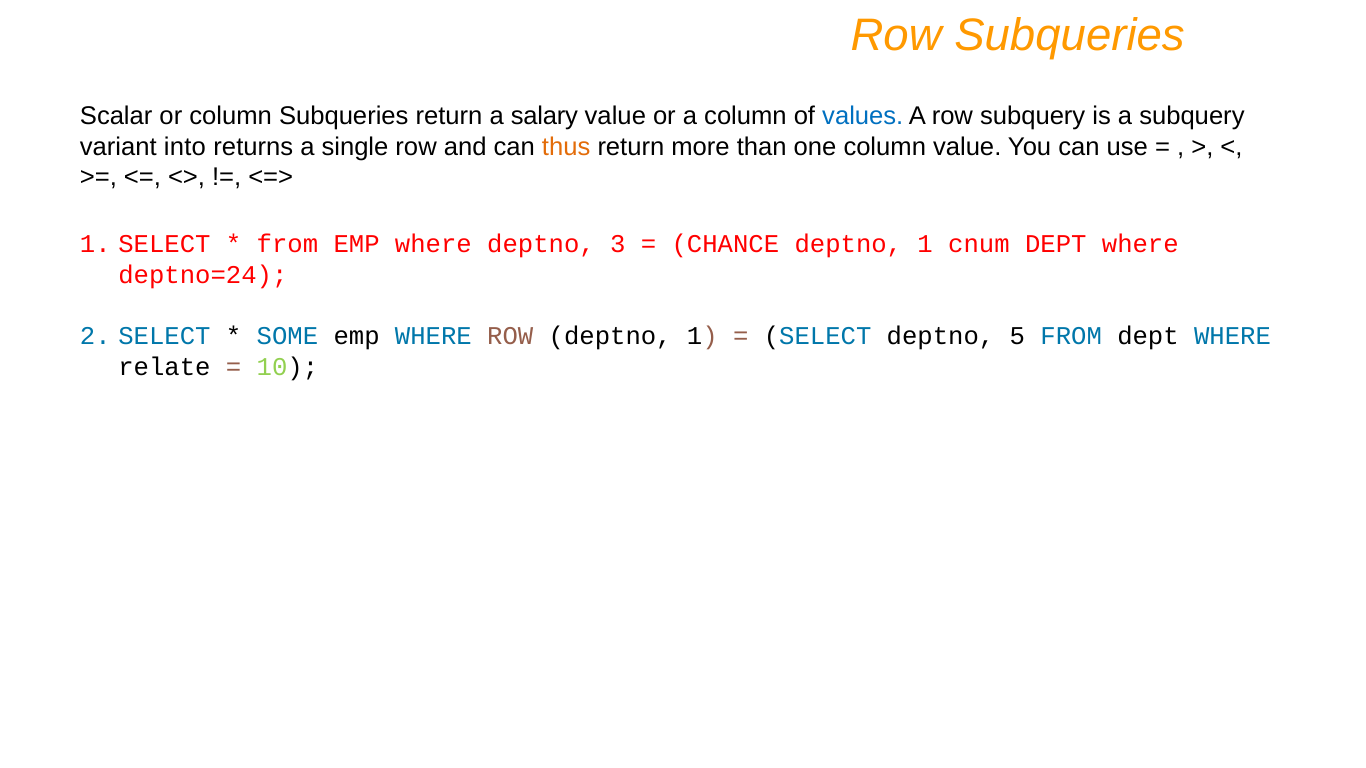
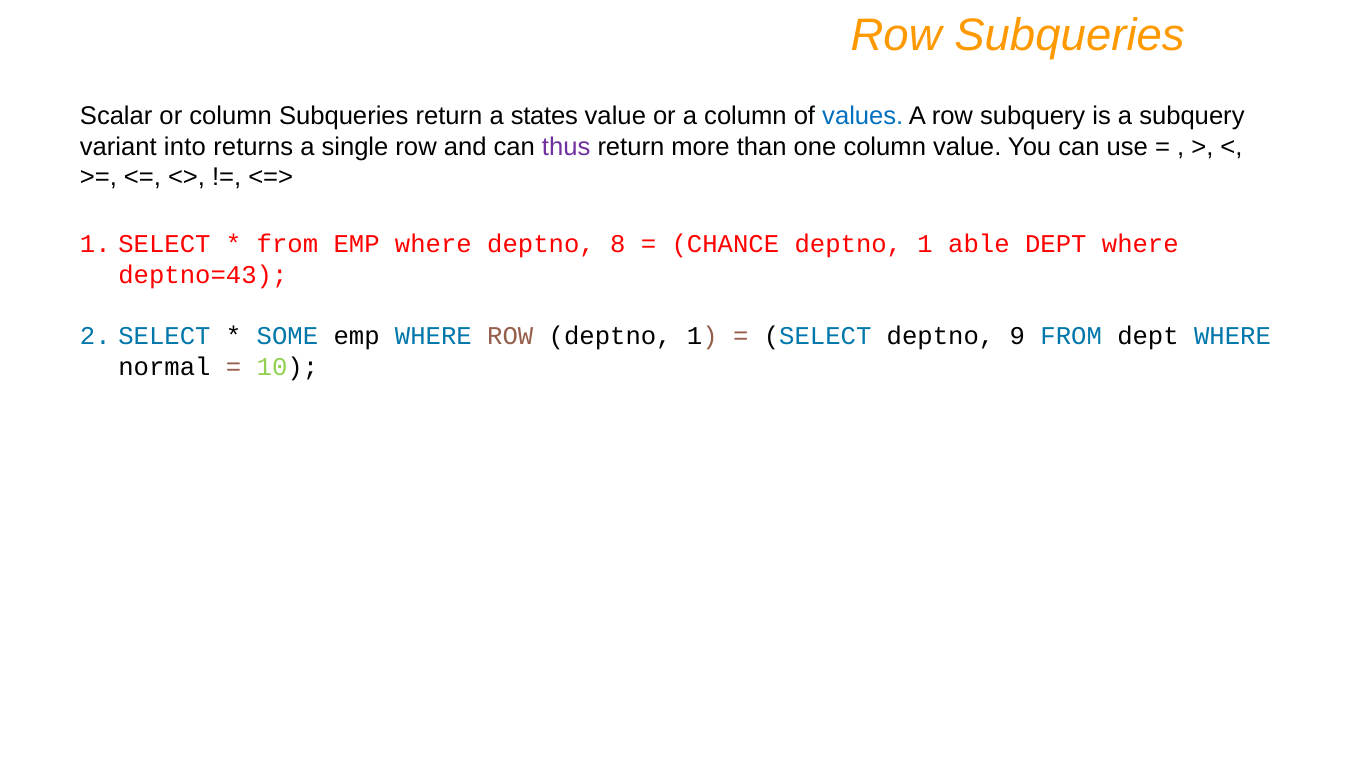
salary: salary -> states
thus colour: orange -> purple
3: 3 -> 8
cnum: cnum -> able
deptno=24: deptno=24 -> deptno=43
5: 5 -> 9
relate: relate -> normal
